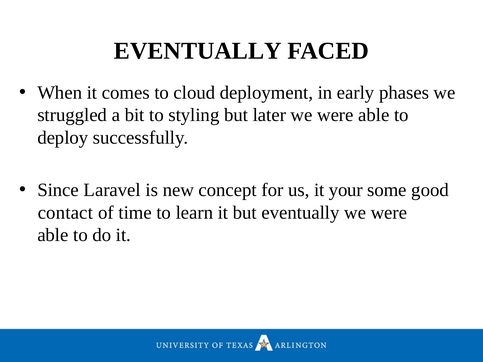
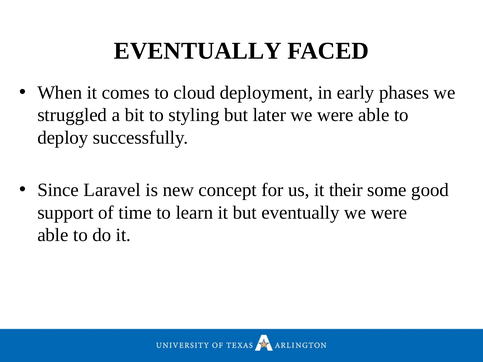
your: your -> their
contact: contact -> support
